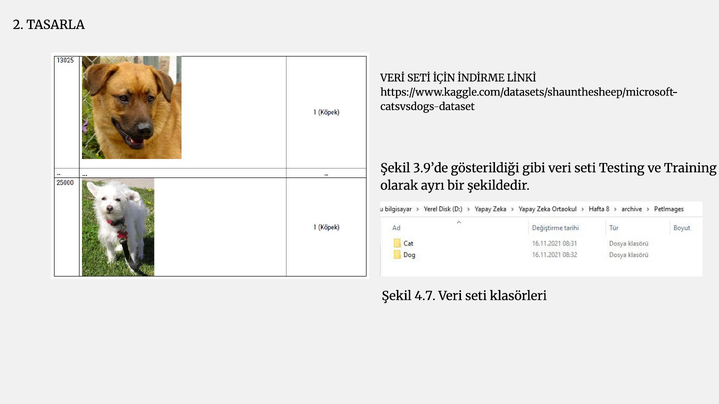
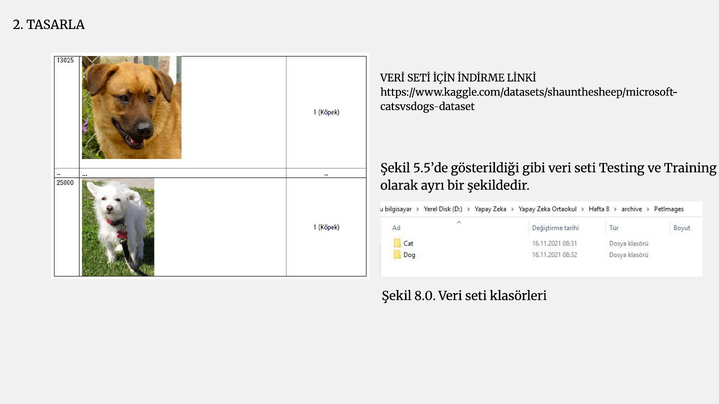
3.9’de: 3.9’de -> 5.5’de
4.7: 4.7 -> 8.0
